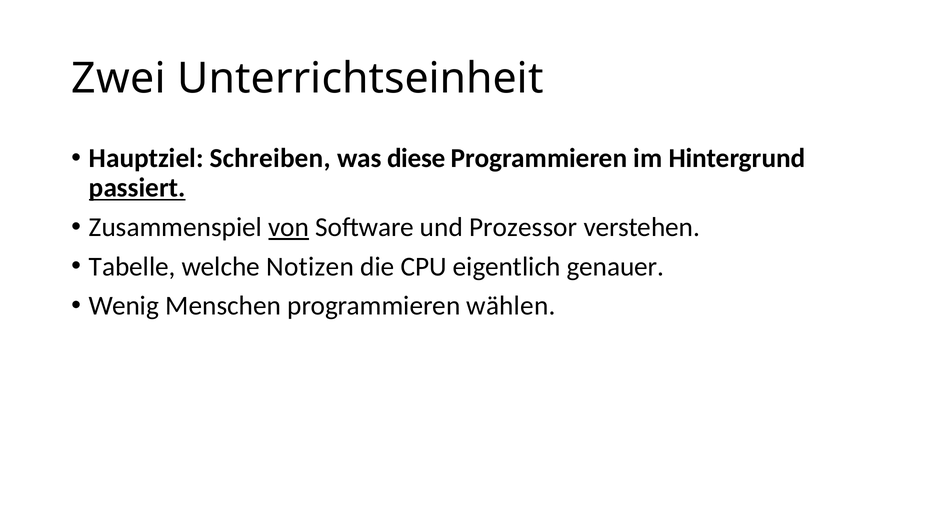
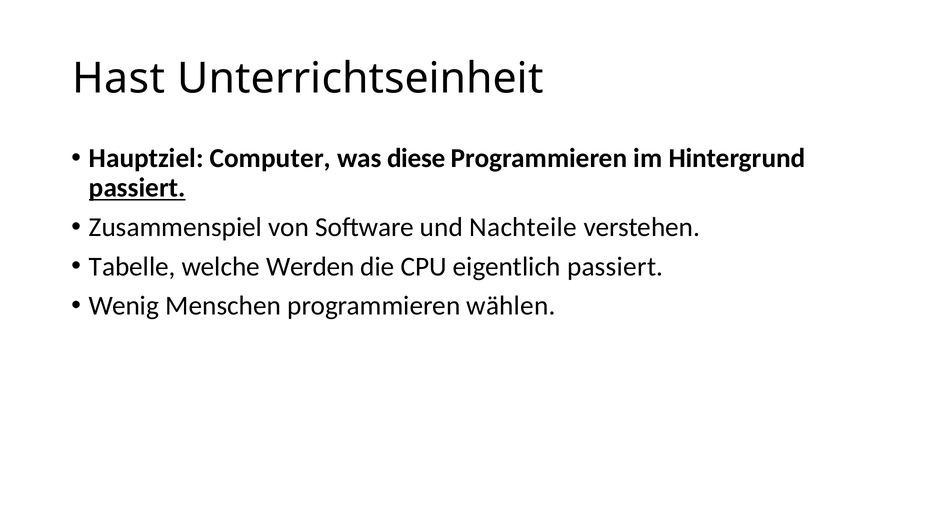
Zwei: Zwei -> Hast
Schreiben: Schreiben -> Computer
von underline: present -> none
Prozessor: Prozessor -> Nachteile
Notizen: Notizen -> Werden
eigentlich genauer: genauer -> passiert
